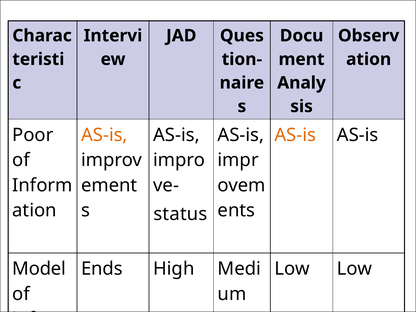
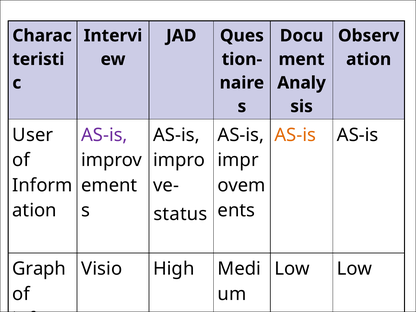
Poor: Poor -> User
AS-is at (104, 135) colour: orange -> purple
Model: Model -> Graph
Ends: Ends -> Visio
